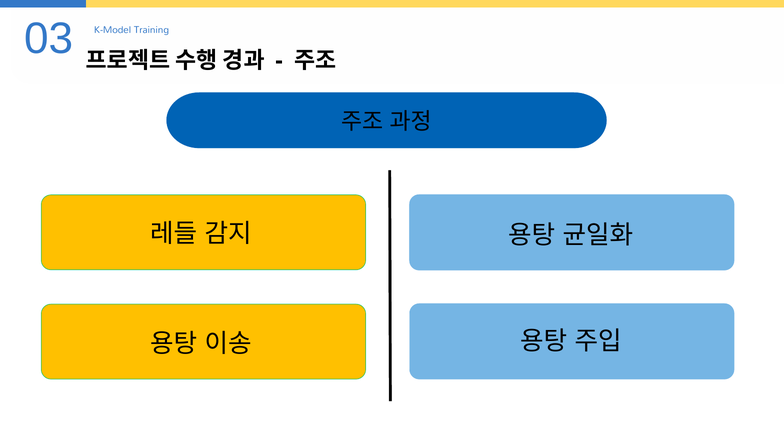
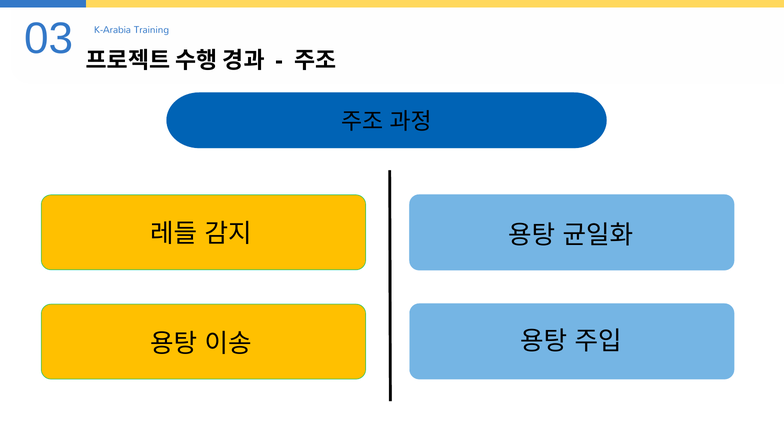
K-Model: K-Model -> K-Arabia
